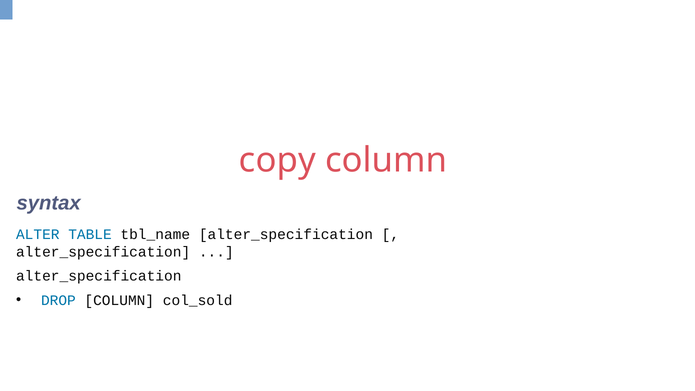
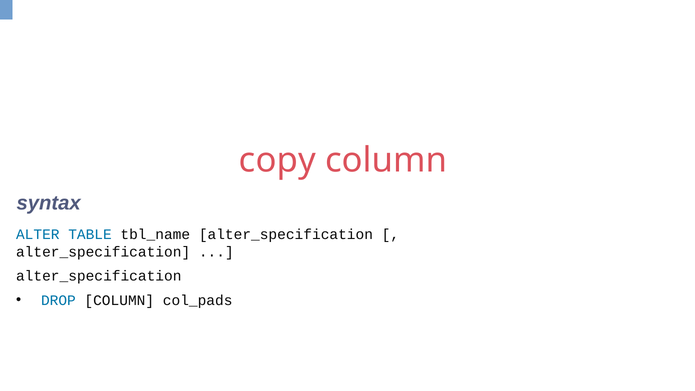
col_sold: col_sold -> col_pads
